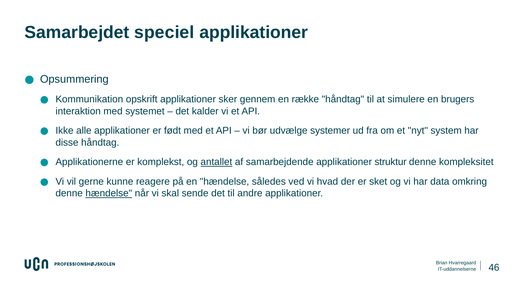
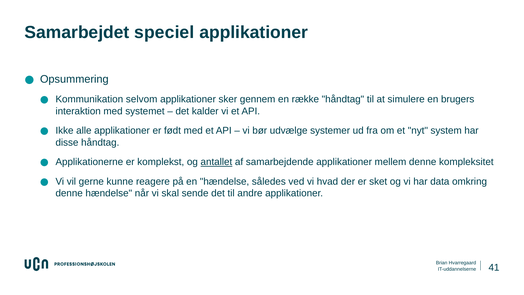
opskrift: opskrift -> selvom
struktur: struktur -> mellem
hændelse at (109, 193) underline: present -> none
46: 46 -> 41
